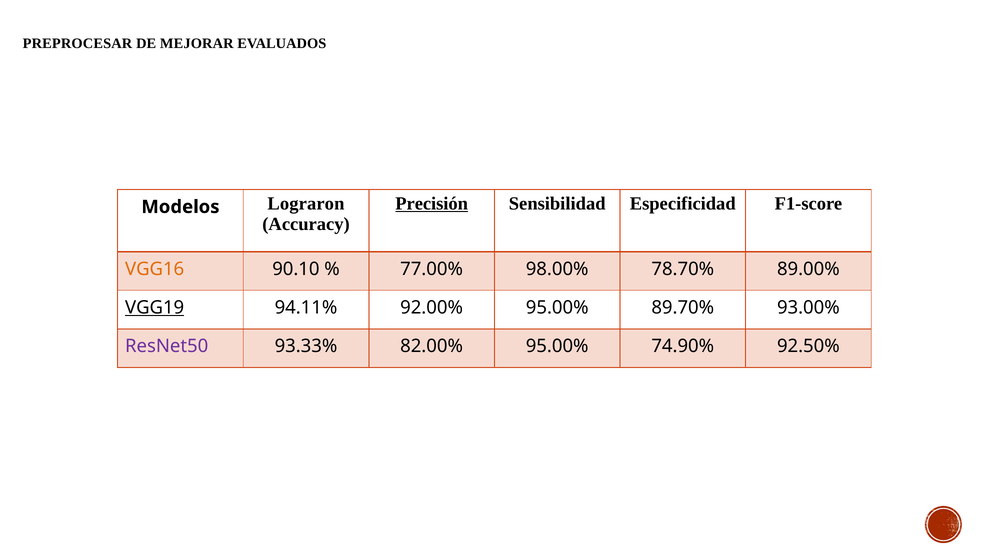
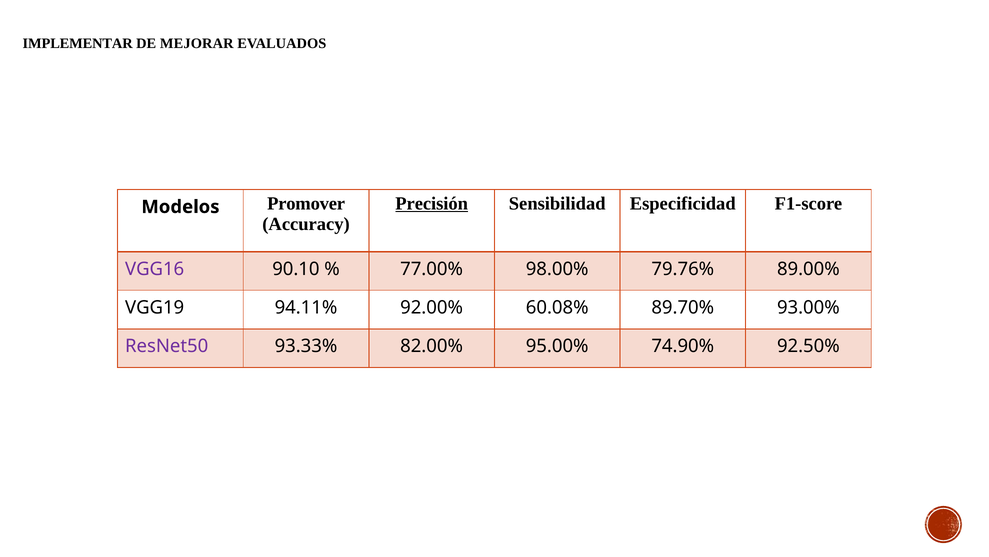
PREPROCESAR: PREPROCESAR -> IMPLEMENTAR
Lograron: Lograron -> Promover
VGG16 colour: orange -> purple
78.70%: 78.70% -> 79.76%
VGG19 underline: present -> none
92.00% 95.00%: 95.00% -> 60.08%
